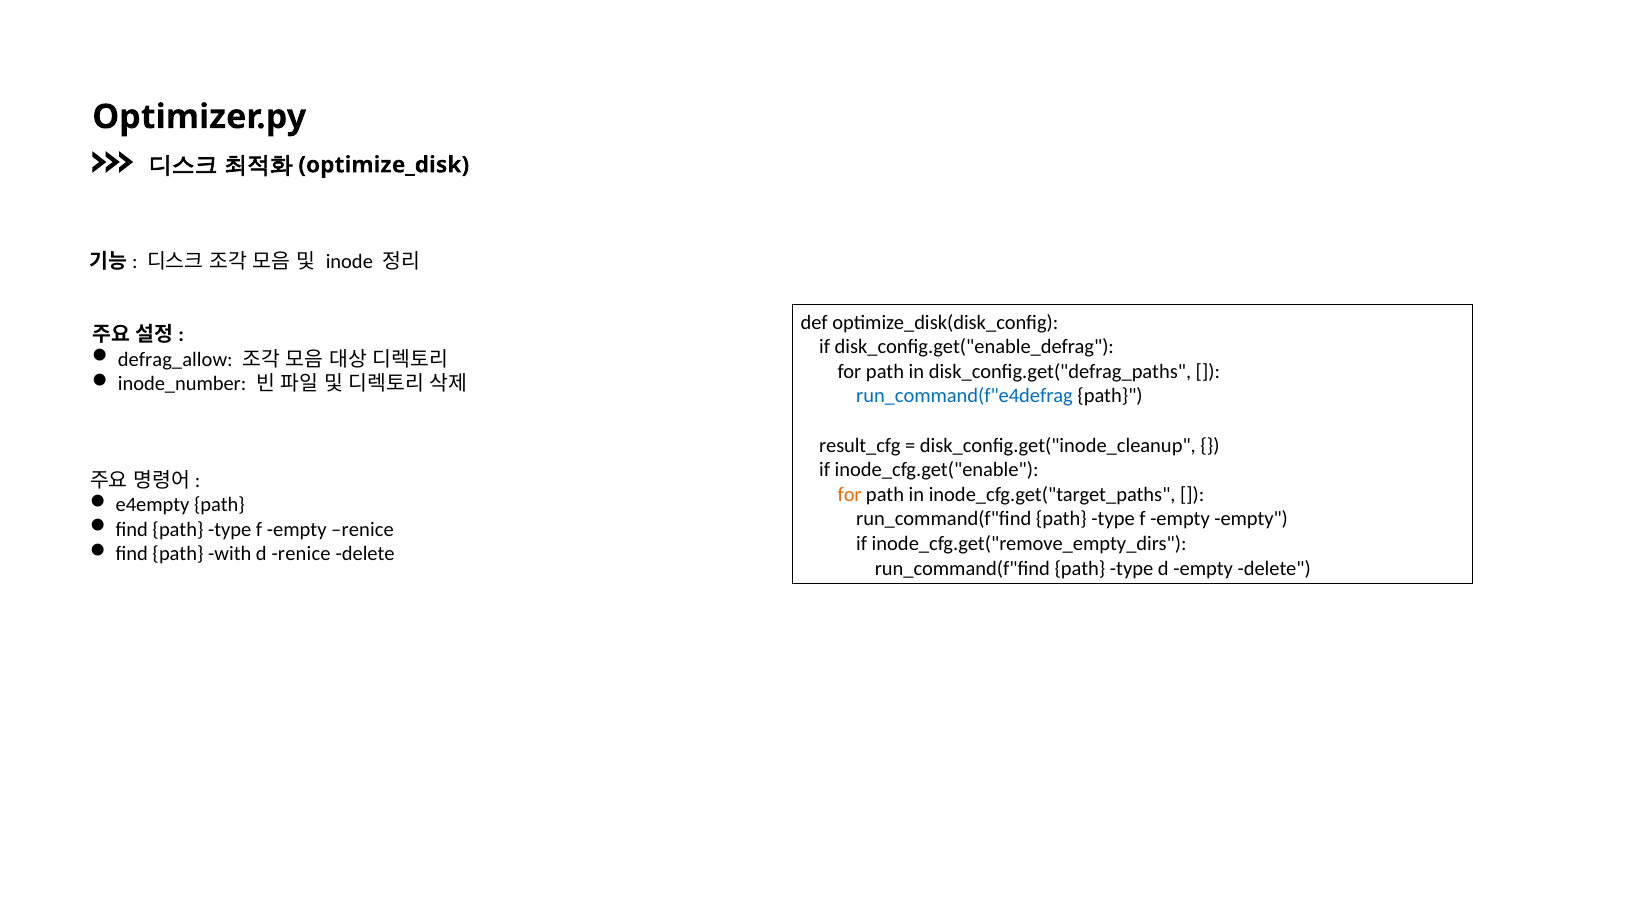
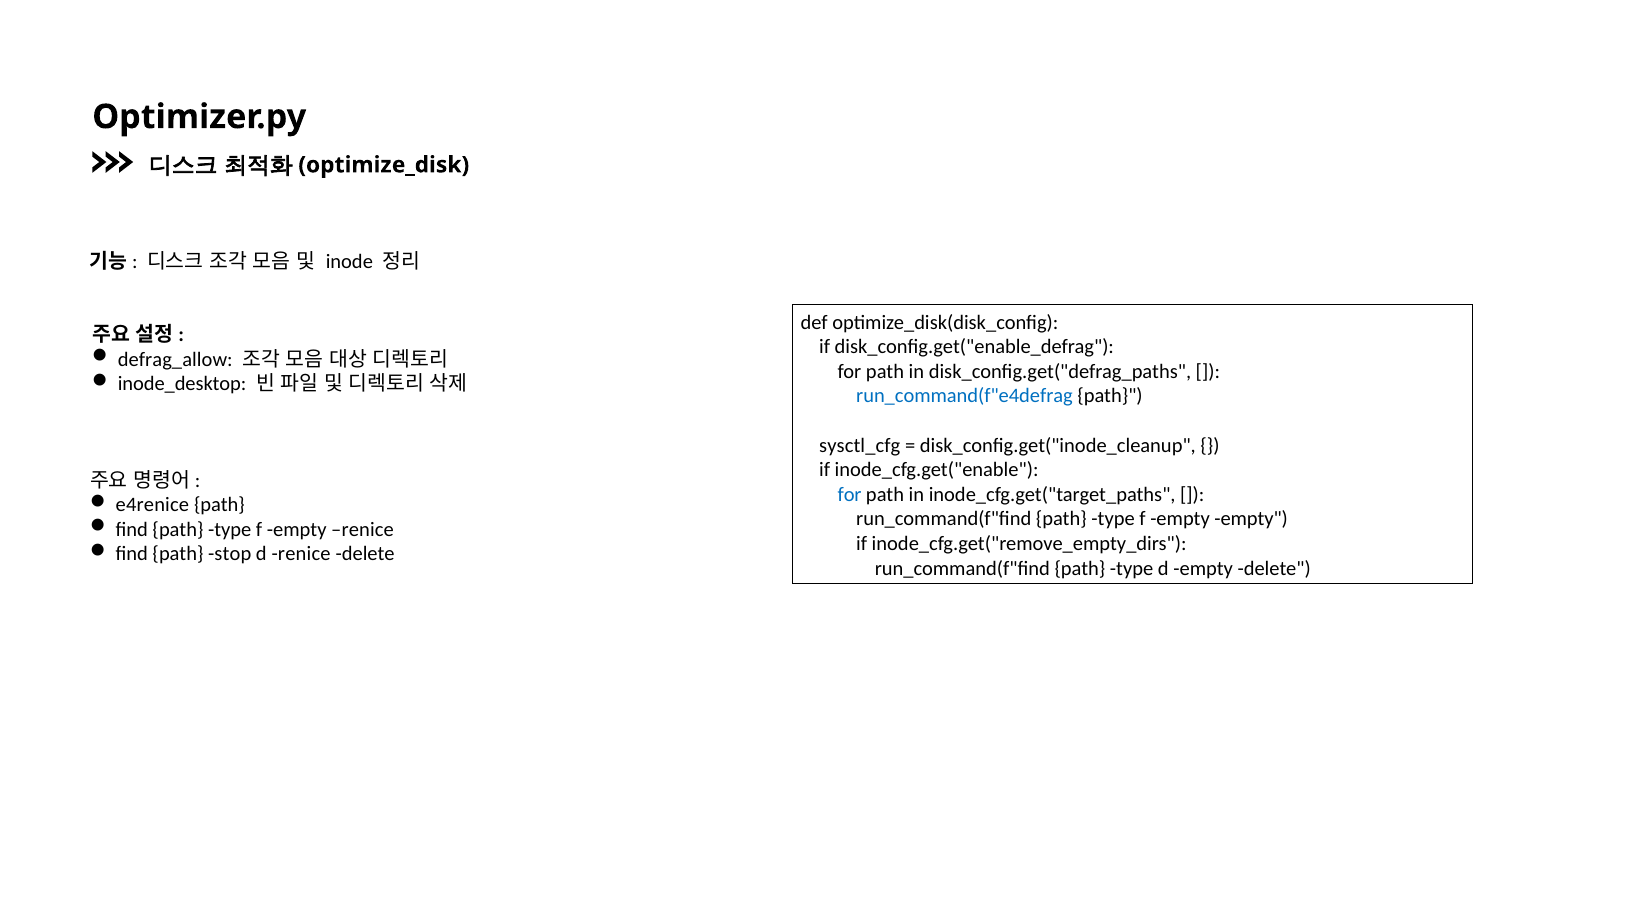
inode_number: inode_number -> inode_desktop
result_cfg: result_cfg -> sysctl_cfg
for at (850, 494) colour: orange -> blue
e4empty: e4empty -> e4renice
with: with -> stop
